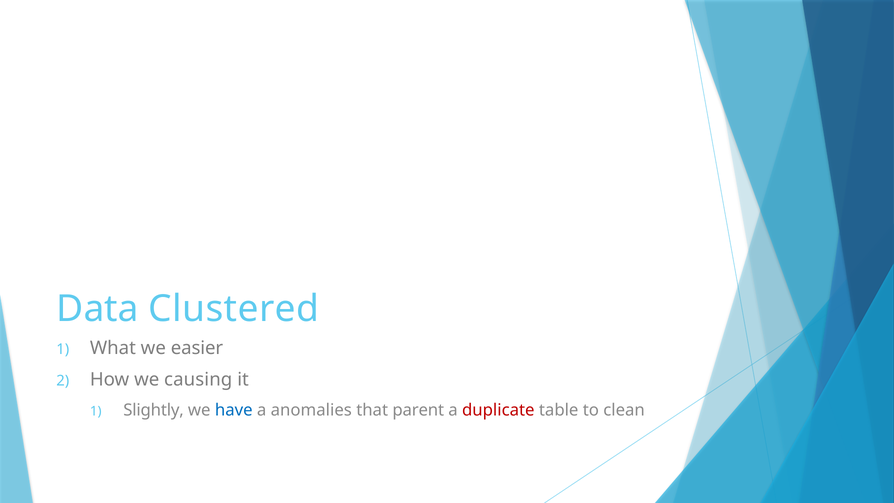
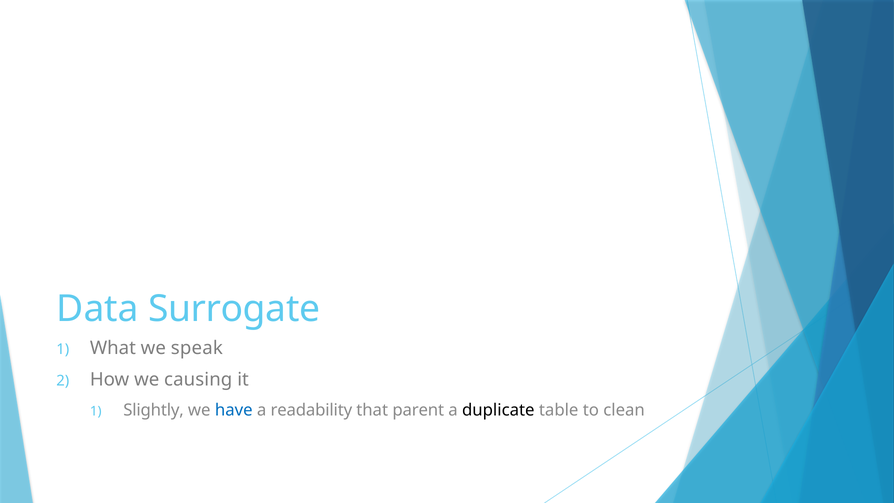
Clustered: Clustered -> Surrogate
easier: easier -> speak
anomalies: anomalies -> readability
duplicate colour: red -> black
